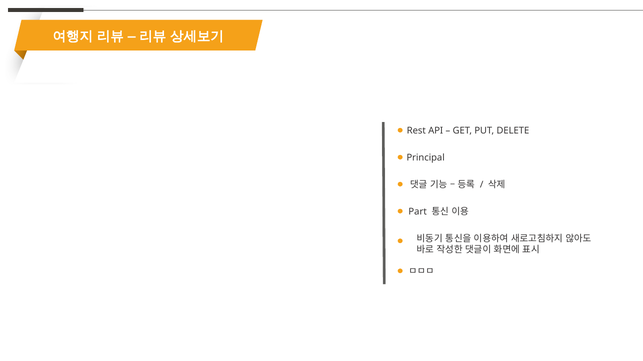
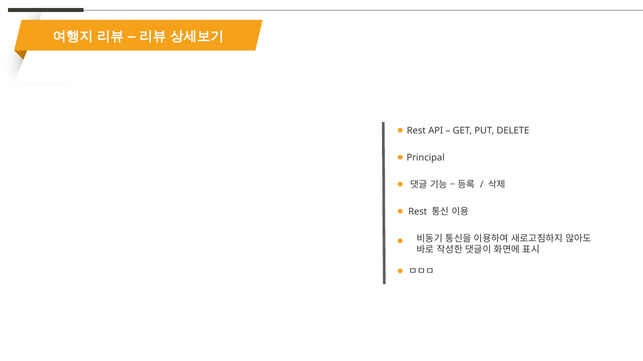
Part at (418, 212): Part -> Rest
